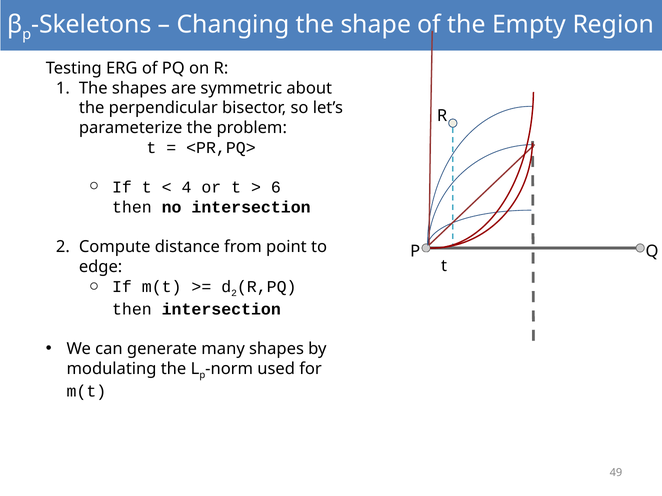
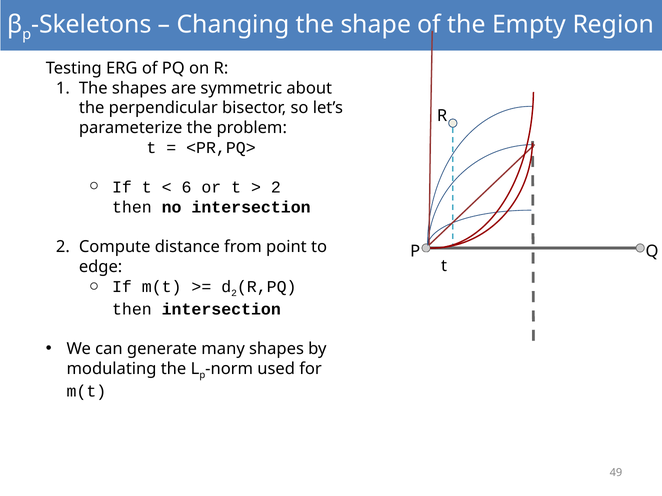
4: 4 -> 6
6 at (276, 188): 6 -> 2
